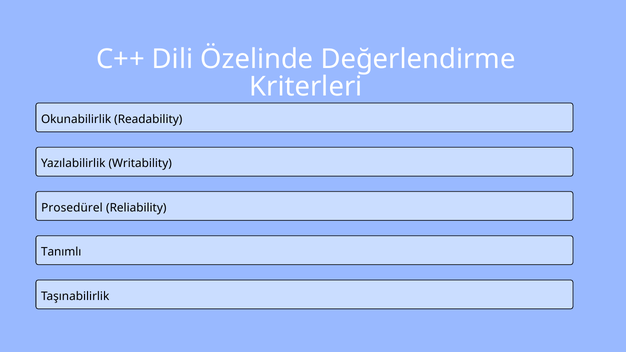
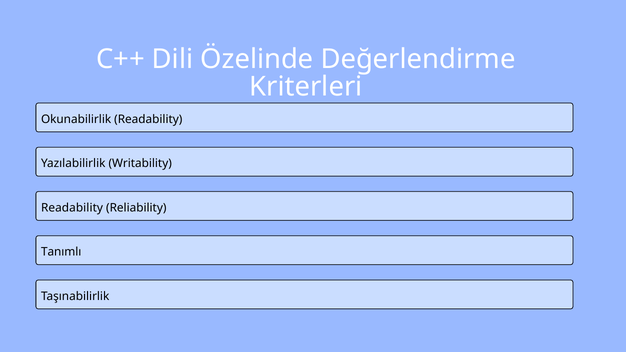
Prosedürel at (72, 208): Prosedürel -> Readability
